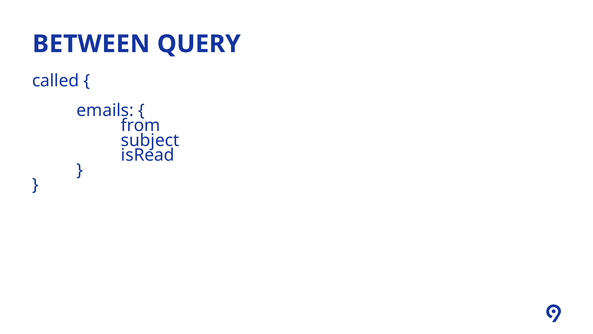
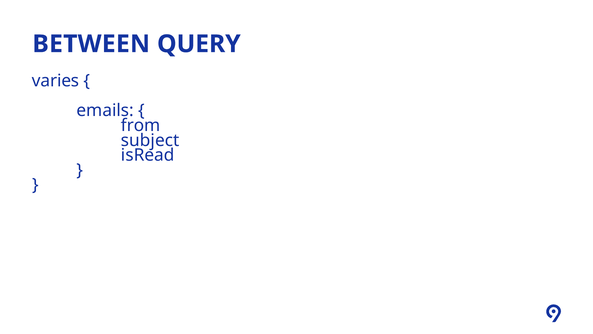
called: called -> varies
